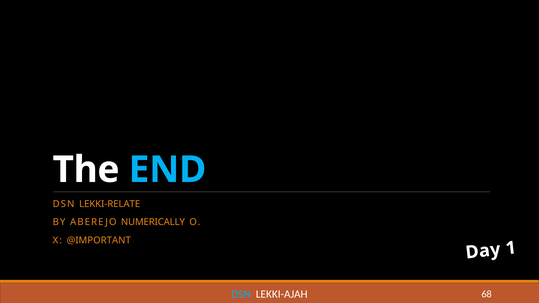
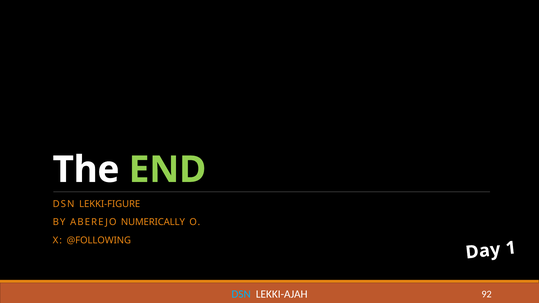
END colour: light blue -> light green
LEKKI-RELATE: LEKKI-RELATE -> LEKKI-FIGURE
@IMPORTANT: @IMPORTANT -> @FOLLOWING
68: 68 -> 92
